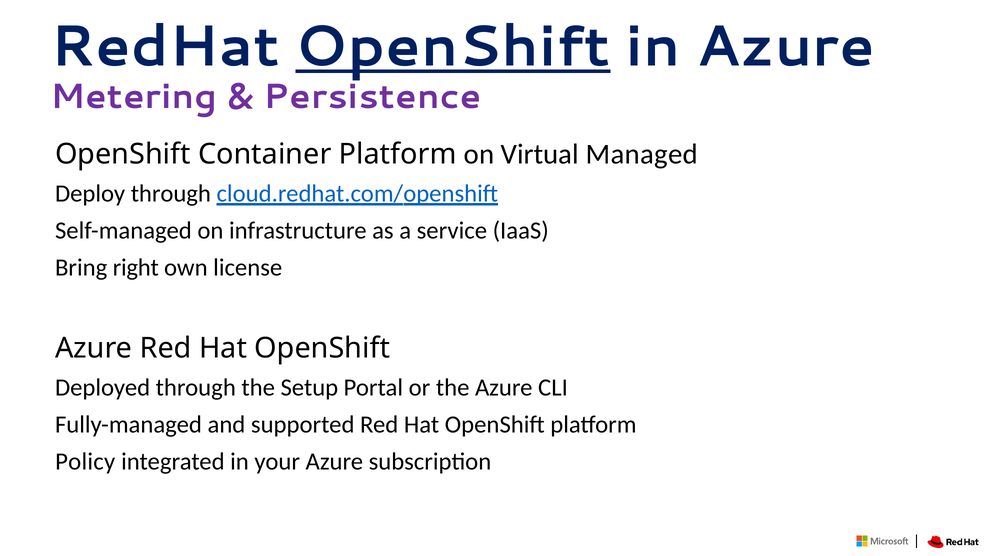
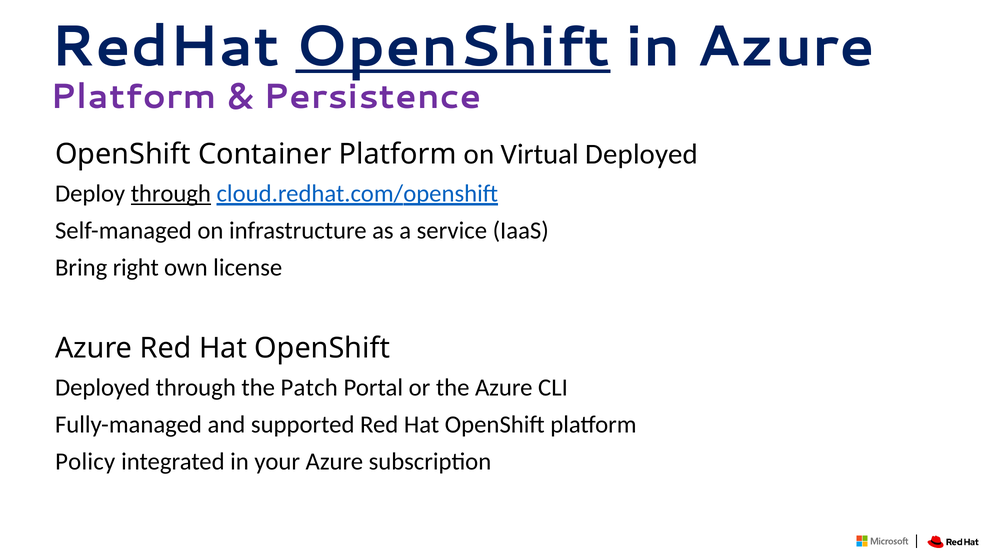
Metering at (134, 97): Metering -> Platform
Virtual Managed: Managed -> Deployed
through at (171, 194) underline: none -> present
Setup: Setup -> Patch
